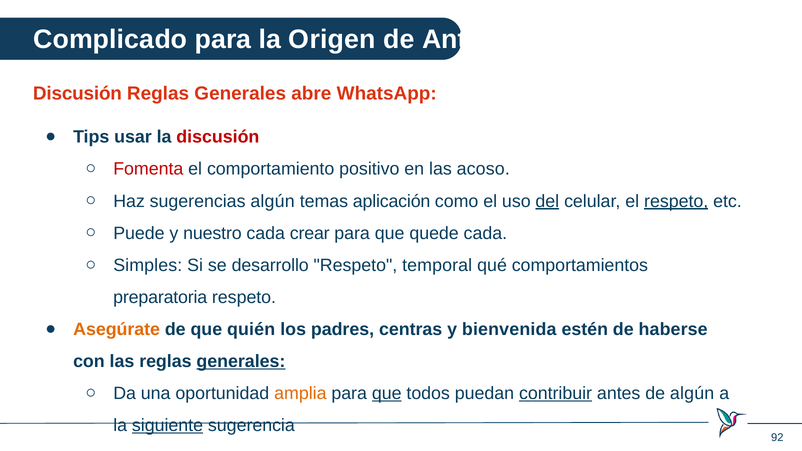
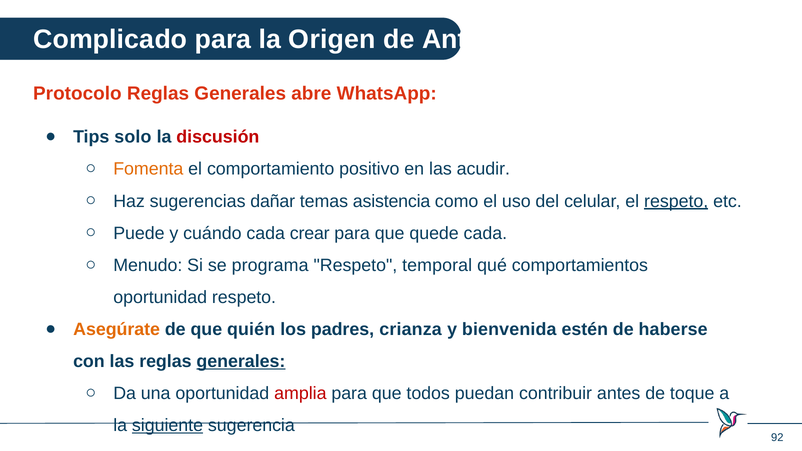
Discusión at (77, 93): Discusión -> Protocolo
usar: usar -> solo
Fomenta colour: red -> orange
acoso: acoso -> acudir
sugerencias algún: algún -> dañar
aplicación: aplicación -> asistencia
del underline: present -> none
nuestro: nuestro -> cuándo
Simples: Simples -> Menudo
desarrollo: desarrollo -> programa
preparatoria at (160, 297): preparatoria -> oportunidad
centras: centras -> crianza
amplia colour: orange -> red
que at (387, 393) underline: present -> none
contribuir underline: present -> none
de algún: algún -> toque
